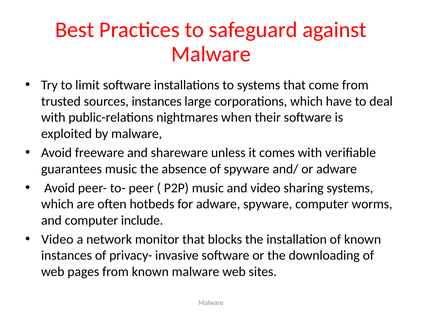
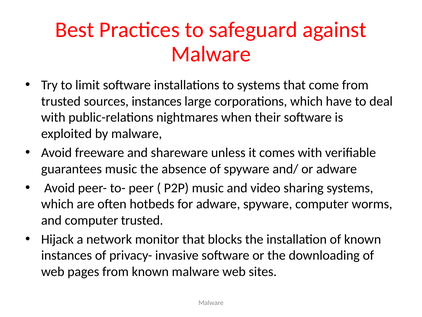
computer include: include -> trusted
Video at (57, 239): Video -> Hijack
